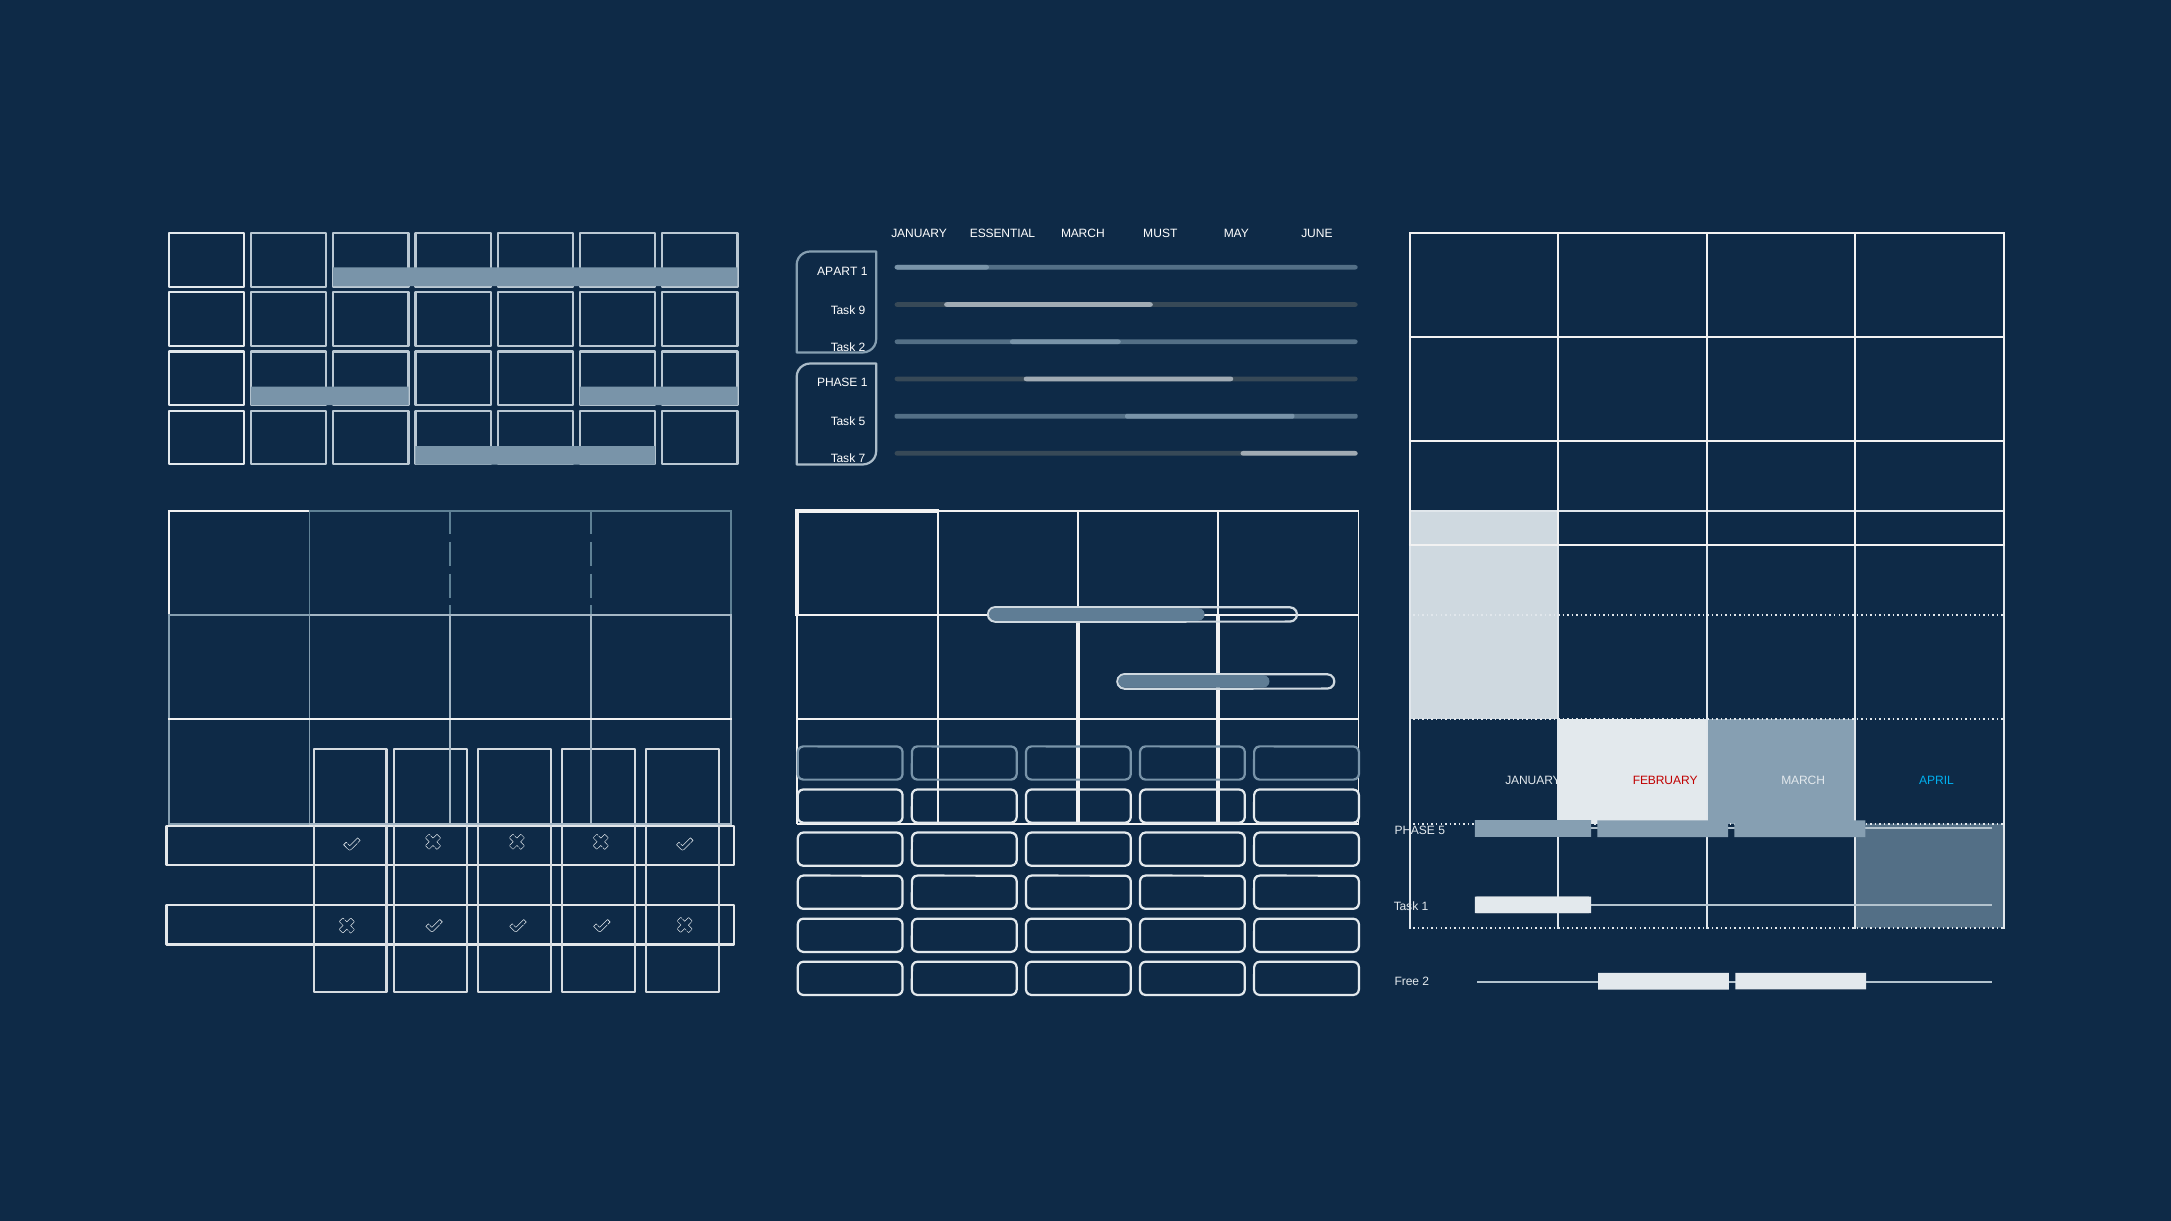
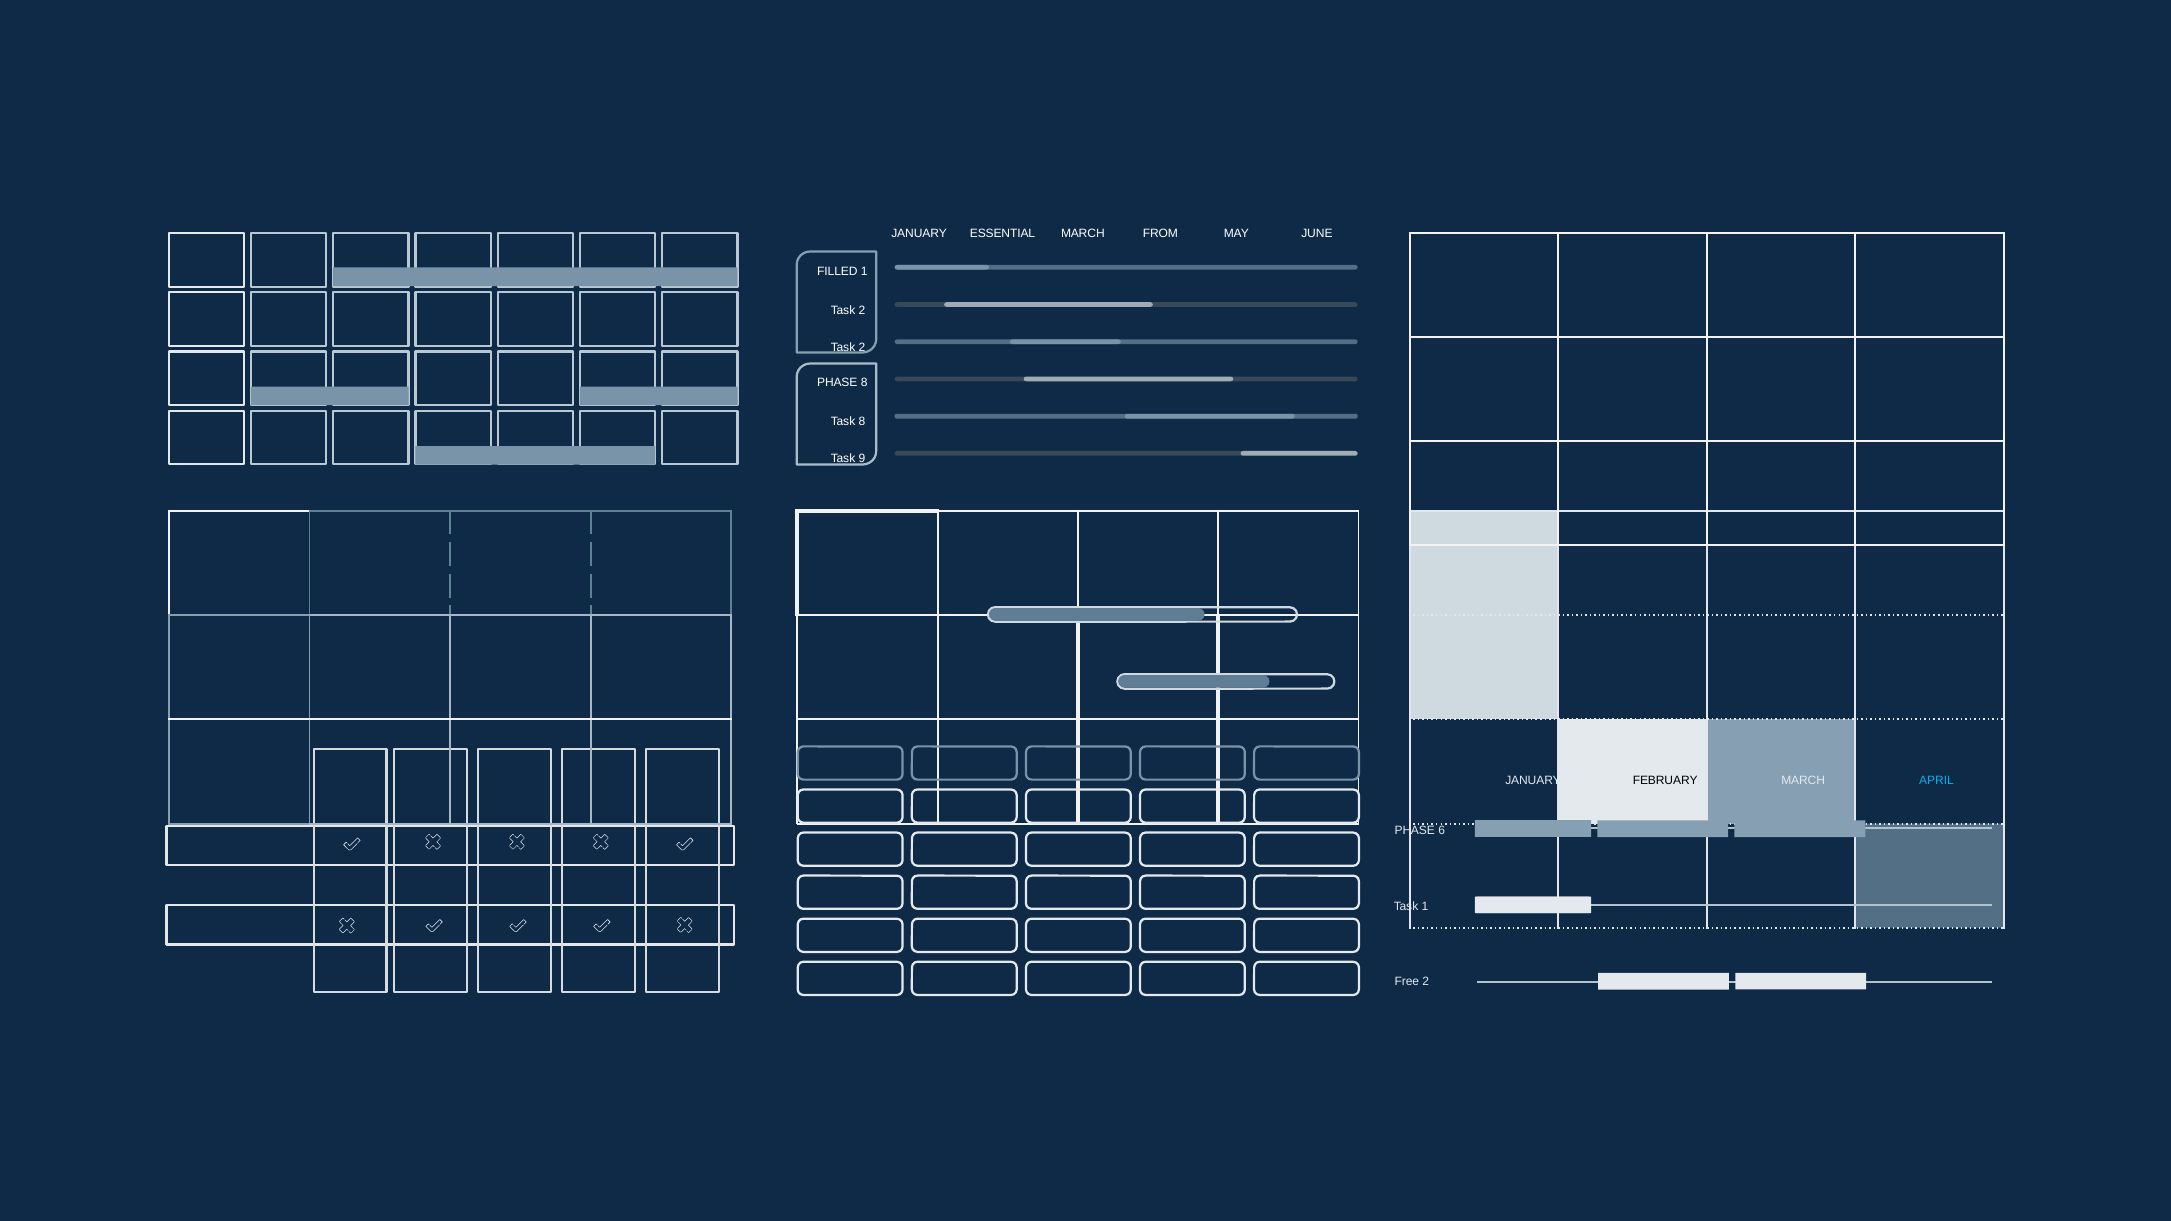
MUST: MUST -> FROM
APART: APART -> FILLED
9 at (862, 310): 9 -> 2
PHASE 1: 1 -> 8
Task 5: 5 -> 8
7: 7 -> 9
FEBRUARY colour: red -> black
PHASE 5: 5 -> 6
